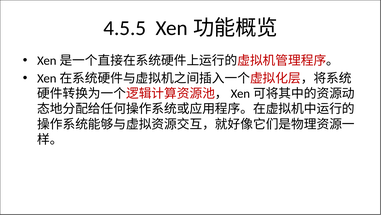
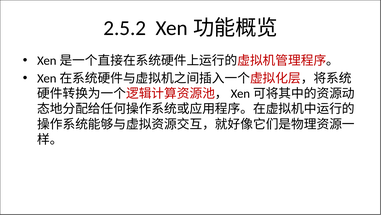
4.5.5: 4.5.5 -> 2.5.2
